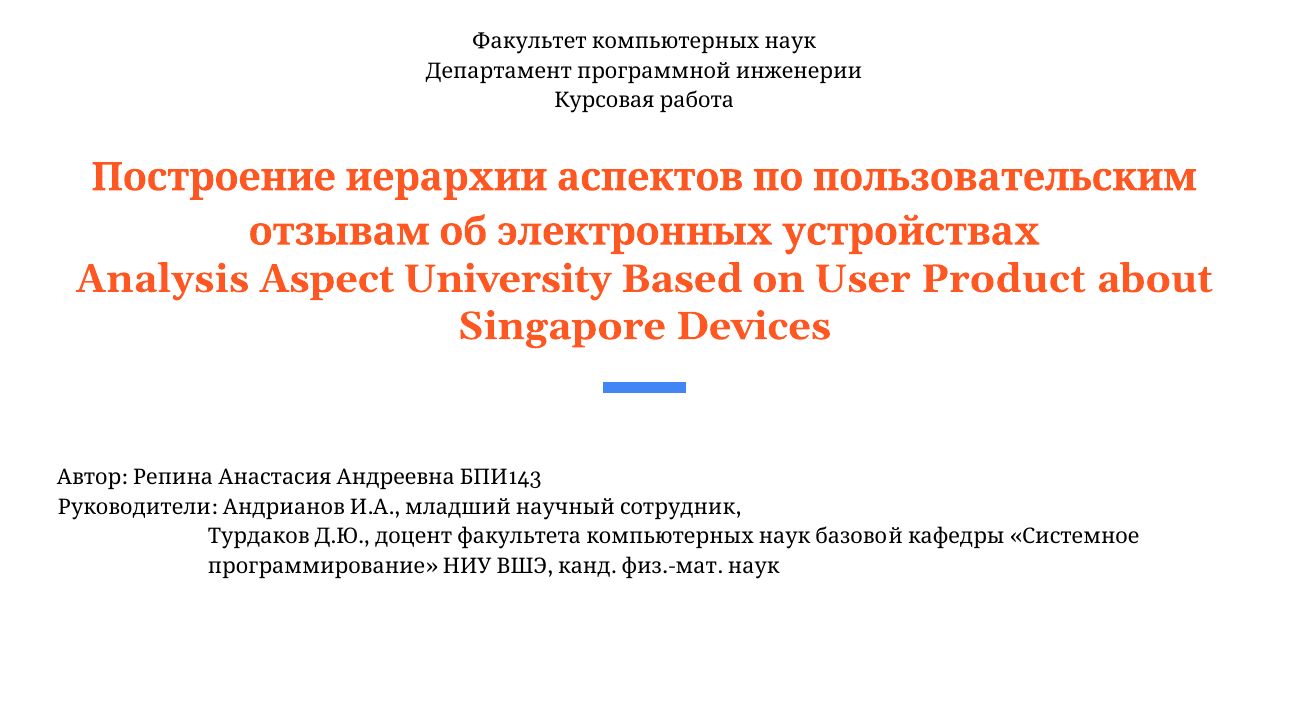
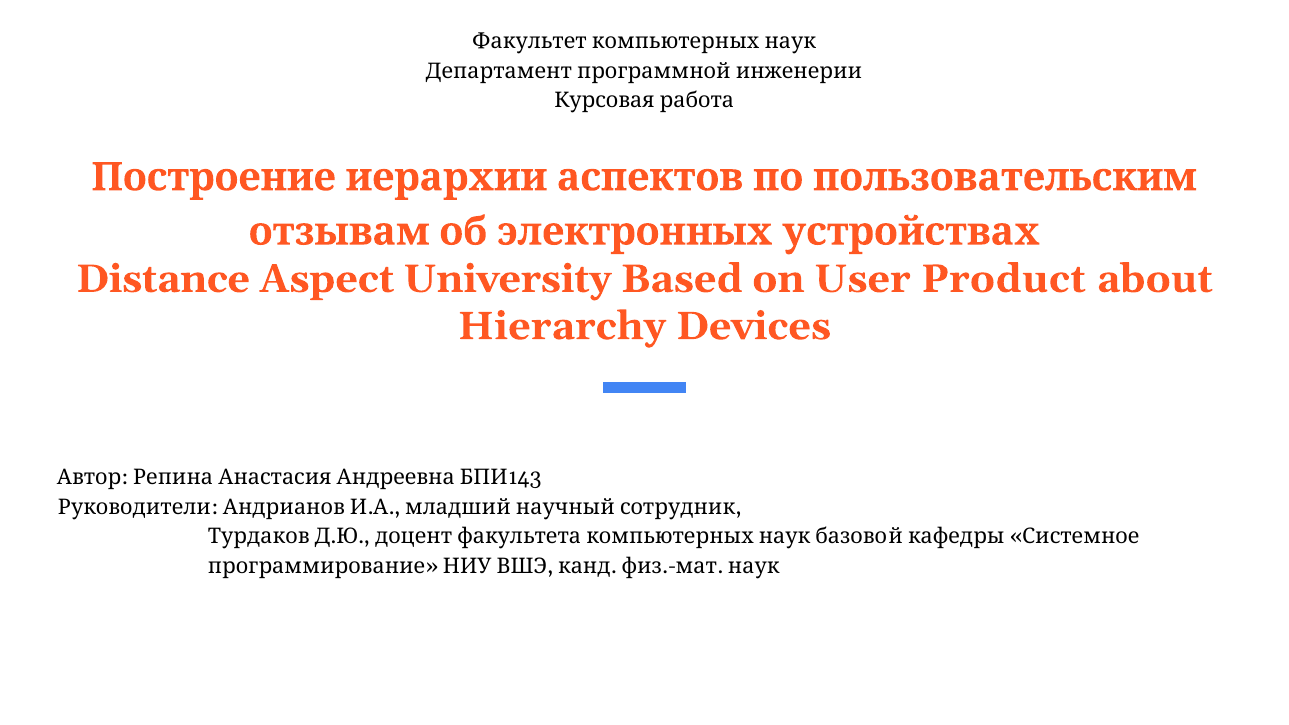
Analysis: Analysis -> Distance
Singapore: Singapore -> Hierarchy
